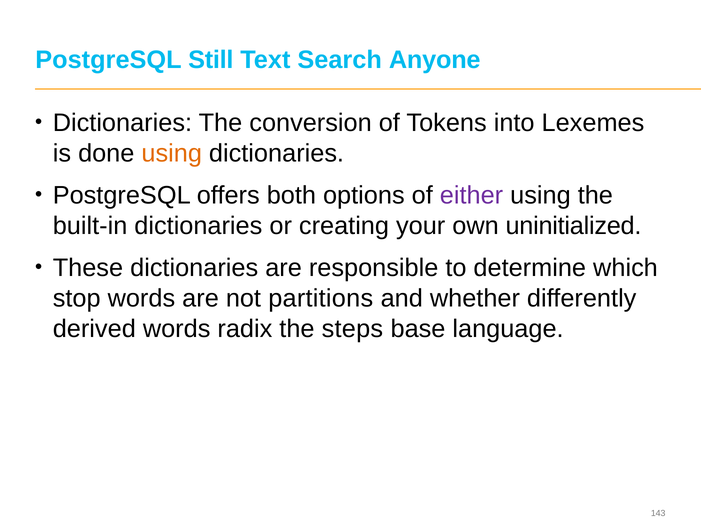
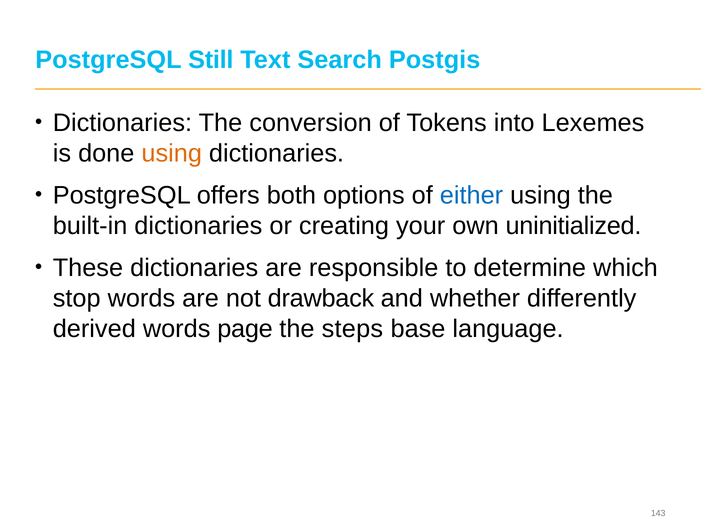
Anyone: Anyone -> Postgis
either colour: purple -> blue
partitions: partitions -> drawback
radix: radix -> page
